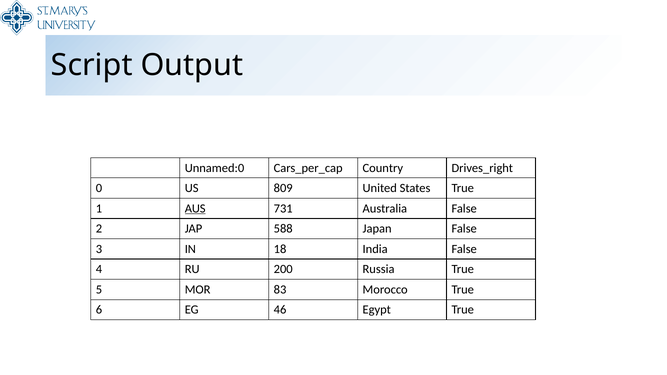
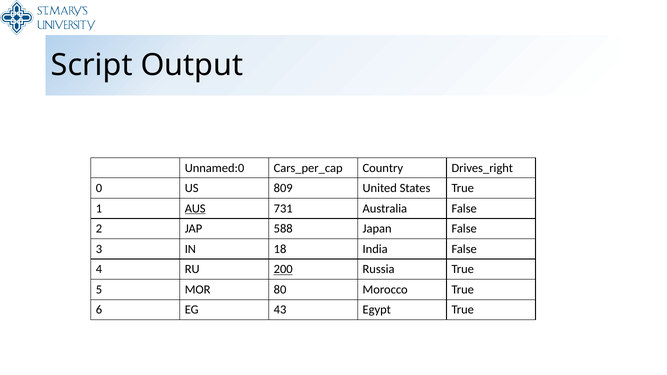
200 underline: none -> present
83: 83 -> 80
46: 46 -> 43
